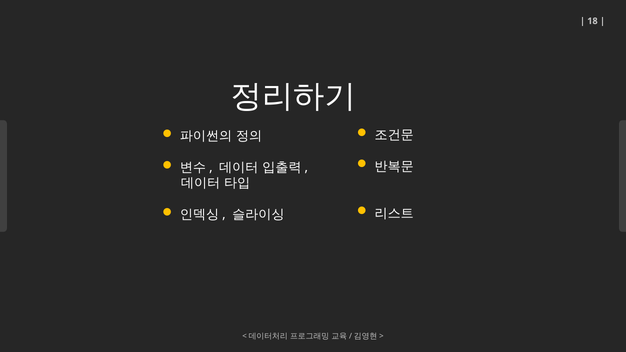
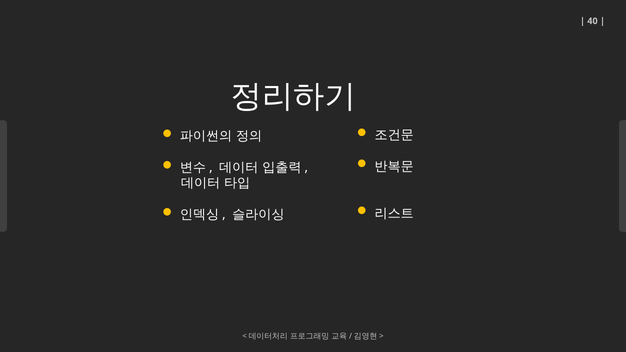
18: 18 -> 40
